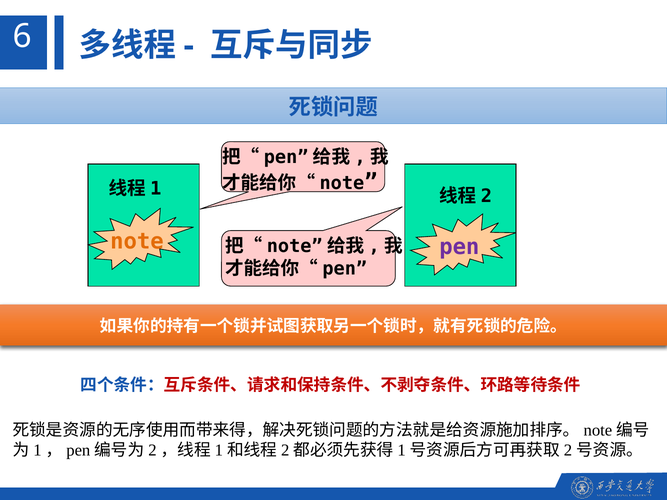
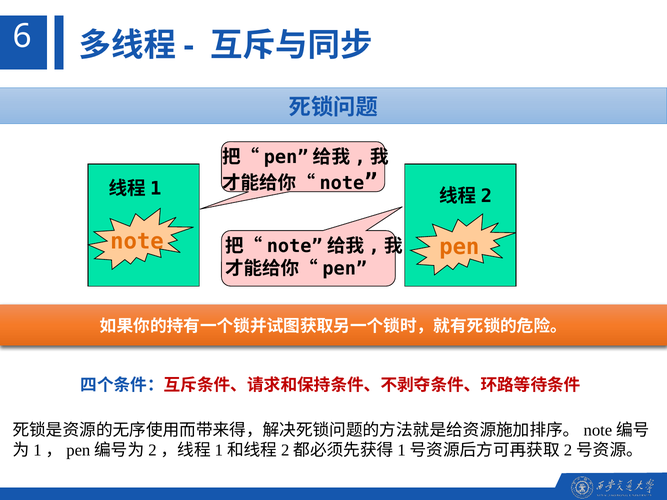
pen colour: purple -> orange
